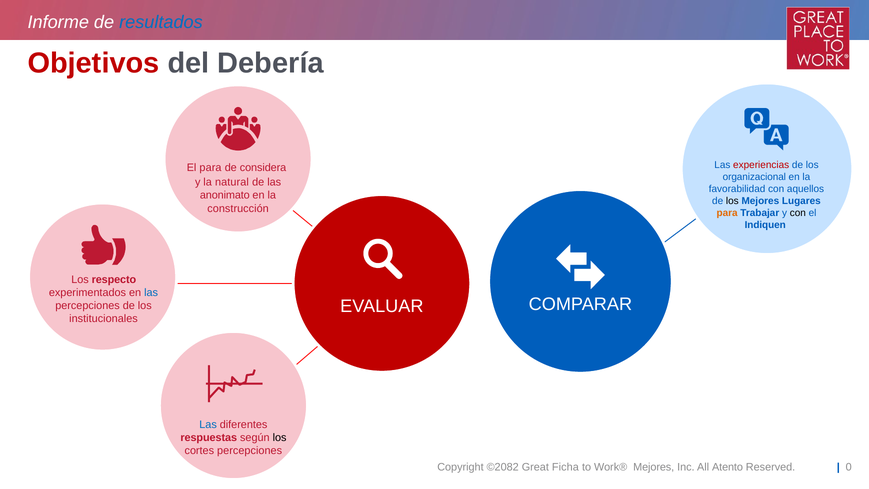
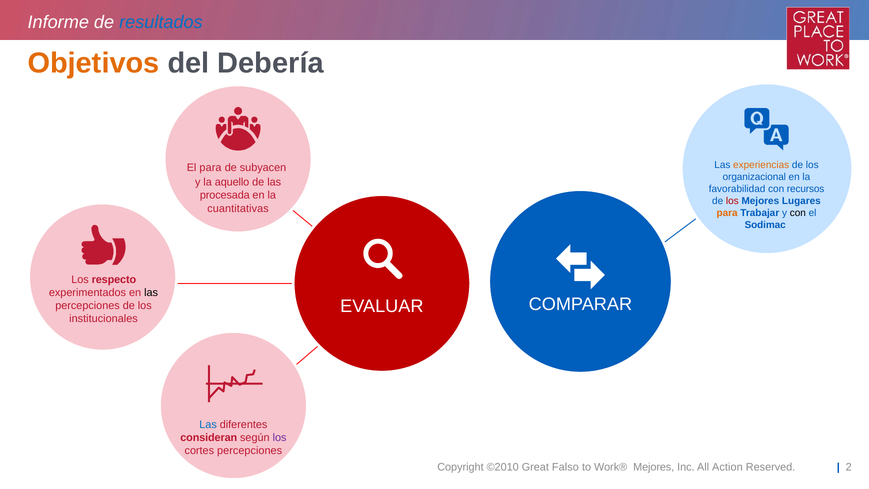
Objetivos colour: red -> orange
experiencias colour: red -> orange
considera: considera -> subyacen
natural: natural -> aquello
aquellos: aquellos -> recursos
anonimato: anonimato -> procesada
los at (732, 201) colour: black -> red
construcción: construcción -> cuantitativas
Indiquen: Indiquen -> Sodimac
las at (151, 292) colour: blue -> black
respuestas: respuestas -> consideran
los at (280, 438) colour: black -> purple
©2082: ©2082 -> ©2010
Ficha: Ficha -> Falso
Atento: Atento -> Action
0: 0 -> 2
